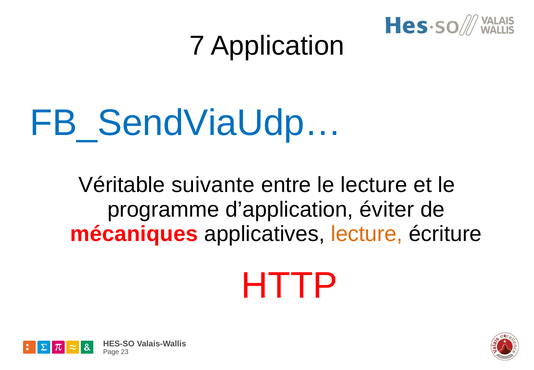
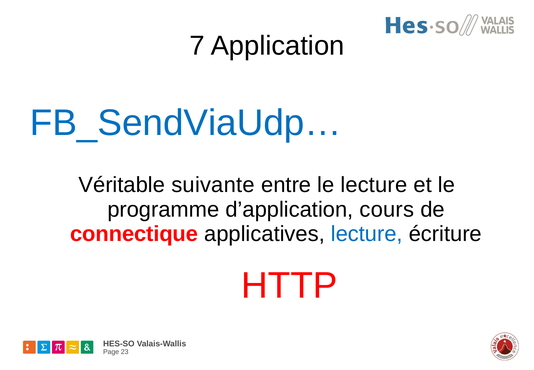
éviter: éviter -> cours
mécaniques: mécaniques -> connectique
lecture at (367, 234) colour: orange -> blue
